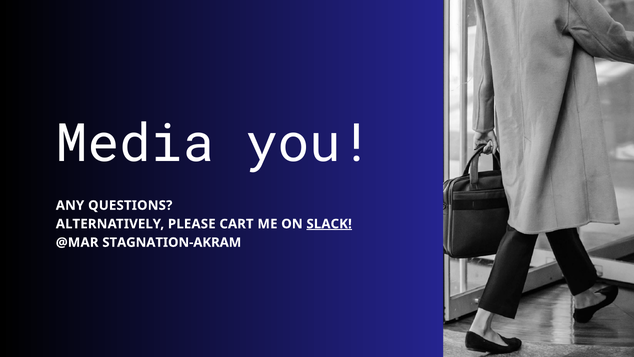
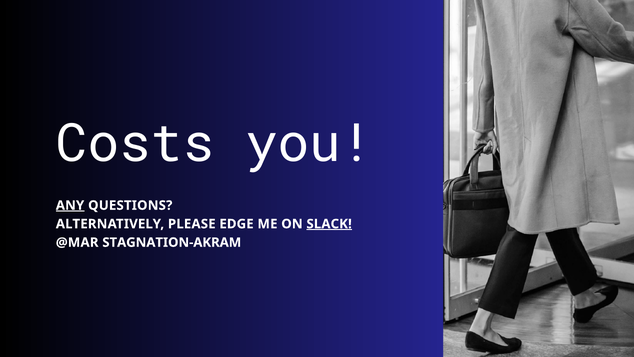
Media: Media -> Costs
ANY underline: none -> present
CART: CART -> EDGE
